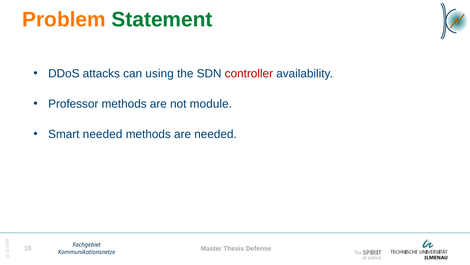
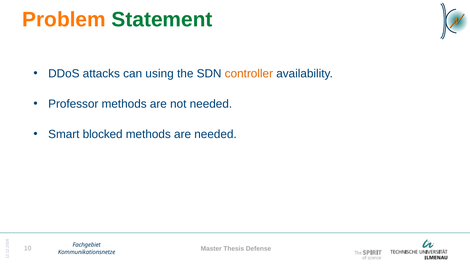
controller colour: red -> orange
not module: module -> needed
Smart needed: needed -> blocked
